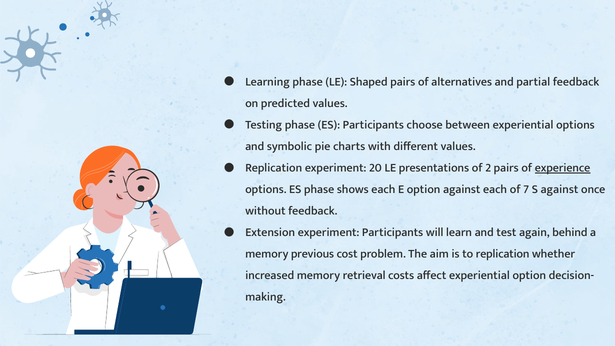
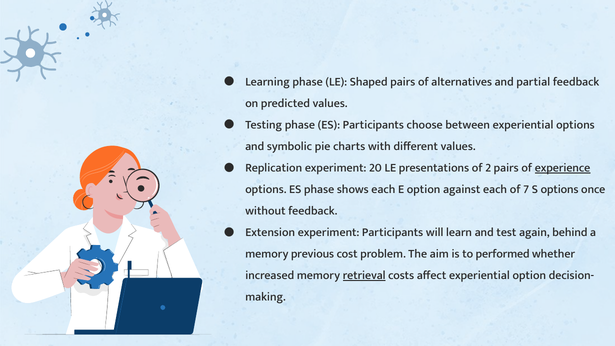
S against: against -> options
to replication: replication -> performed
retrieval underline: none -> present
